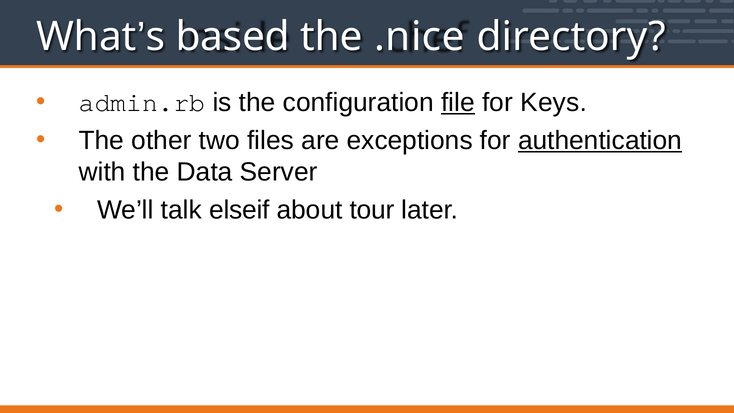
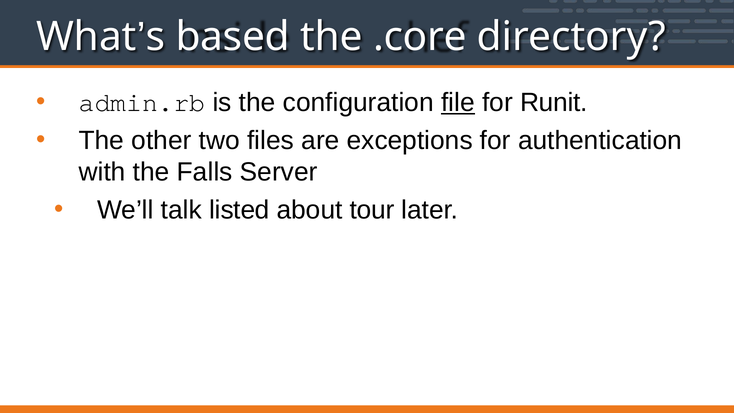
.nice: .nice -> .core
Keys: Keys -> Runit
authentication underline: present -> none
Data: Data -> Falls
elseif: elseif -> listed
